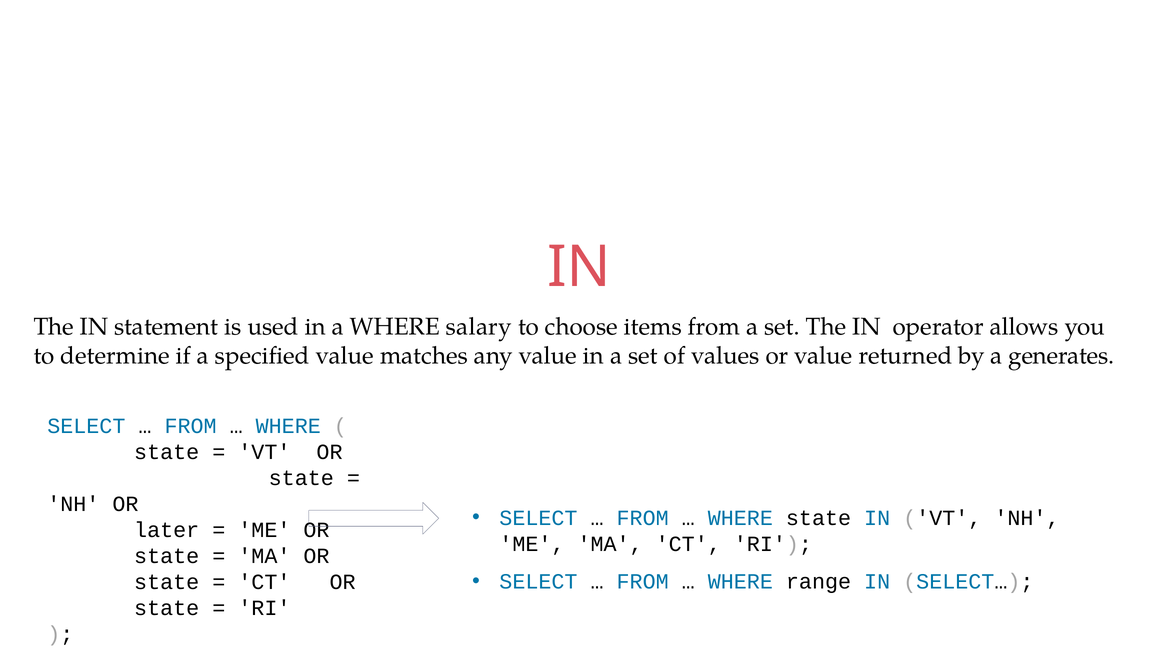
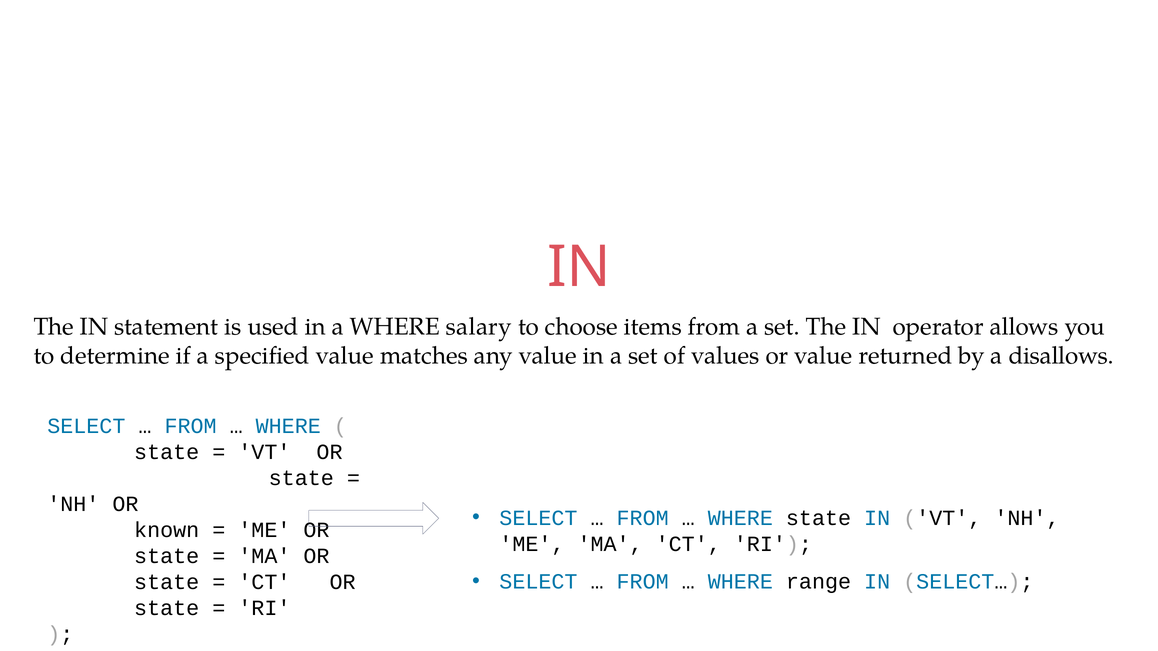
generates: generates -> disallows
later: later -> known
